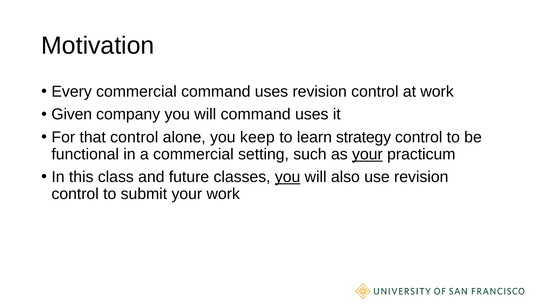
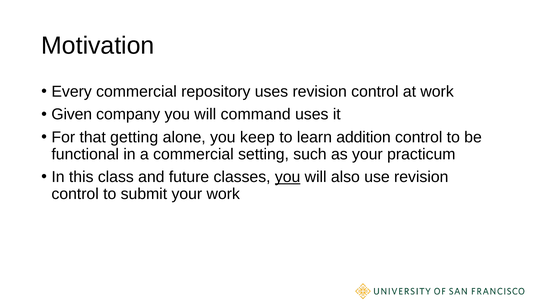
commercial command: command -> repository
that control: control -> getting
strategy: strategy -> addition
your at (367, 154) underline: present -> none
